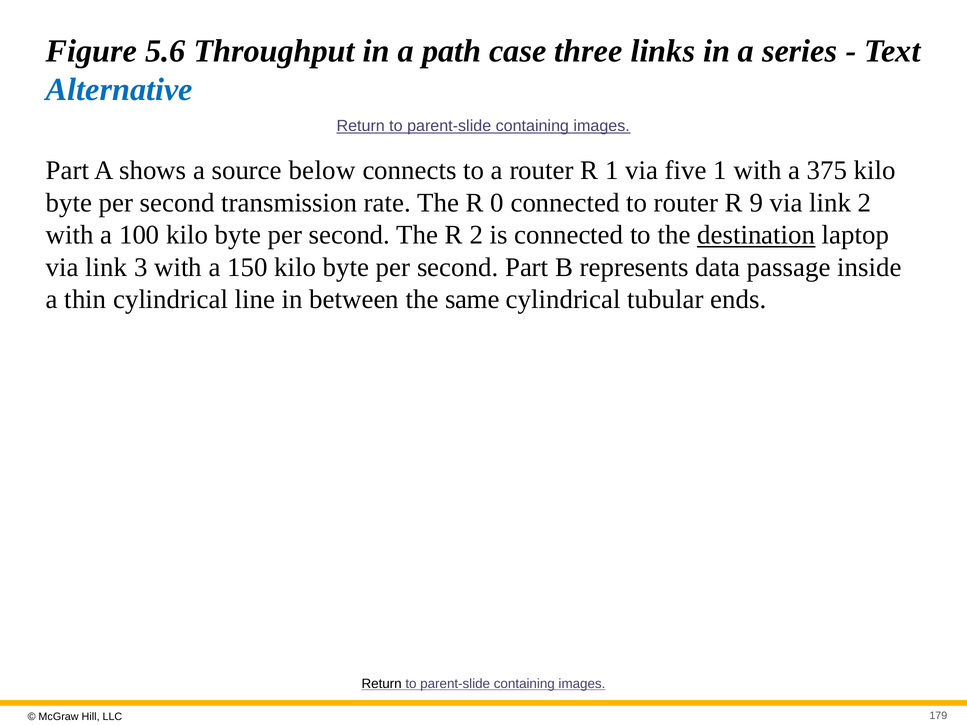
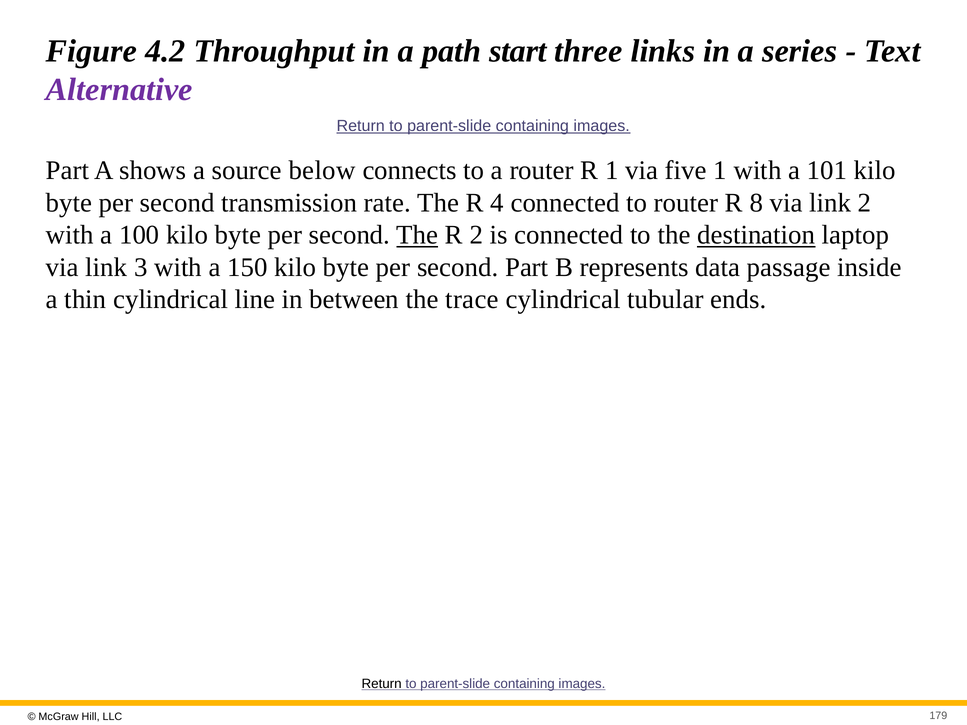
5.6: 5.6 -> 4.2
case: case -> start
Alternative colour: blue -> purple
375: 375 -> 101
0: 0 -> 4
9: 9 -> 8
The at (417, 235) underline: none -> present
same: same -> trace
